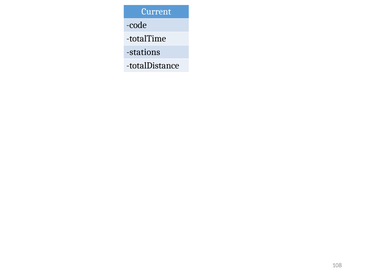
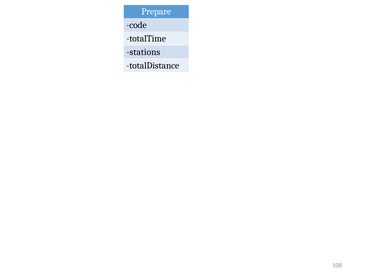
Current: Current -> Prepare
